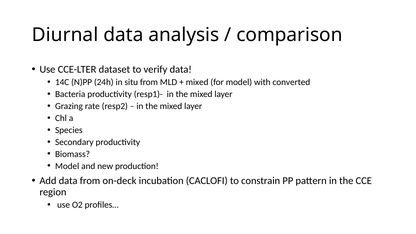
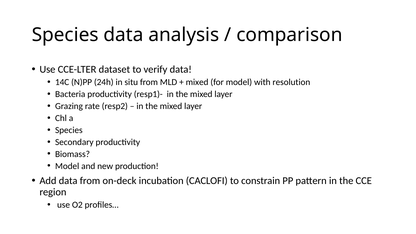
Diurnal at (65, 35): Diurnal -> Species
converted: converted -> resolution
